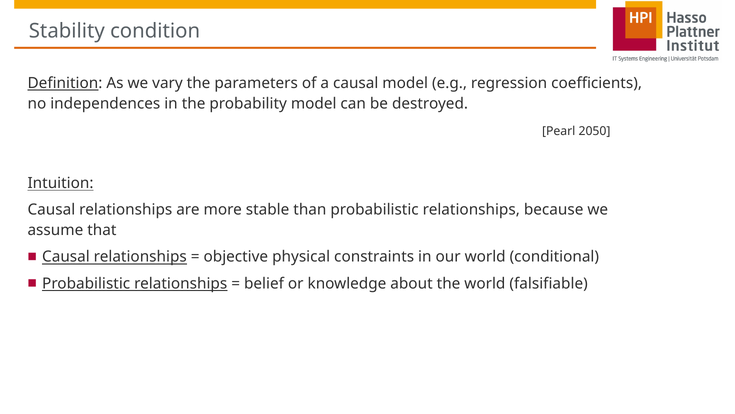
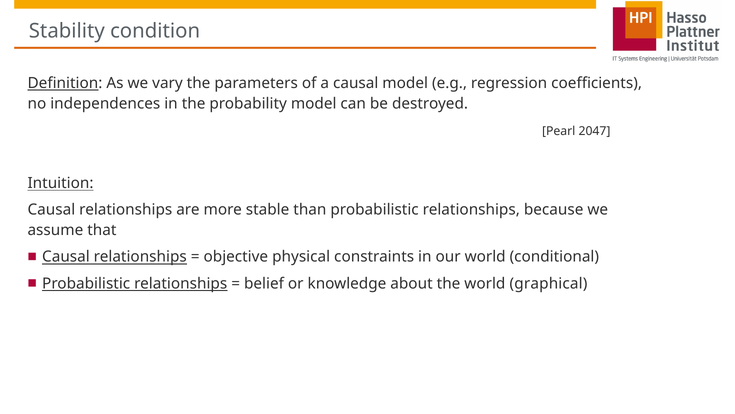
2050: 2050 -> 2047
falsifiable: falsifiable -> graphical
